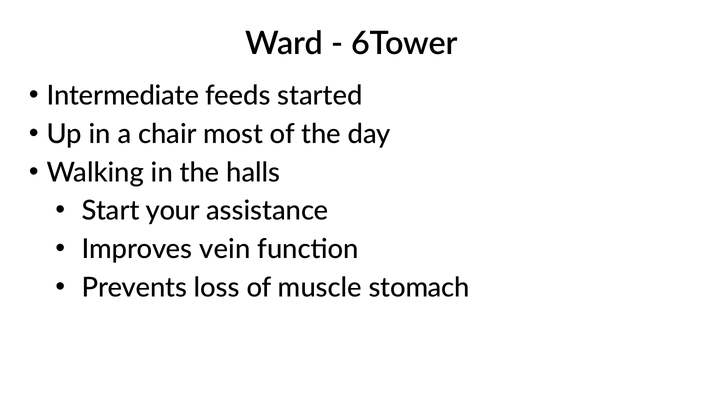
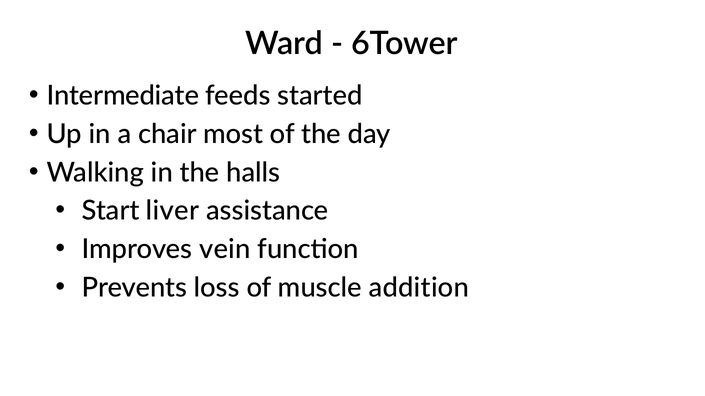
your: your -> liver
stomach: stomach -> addition
